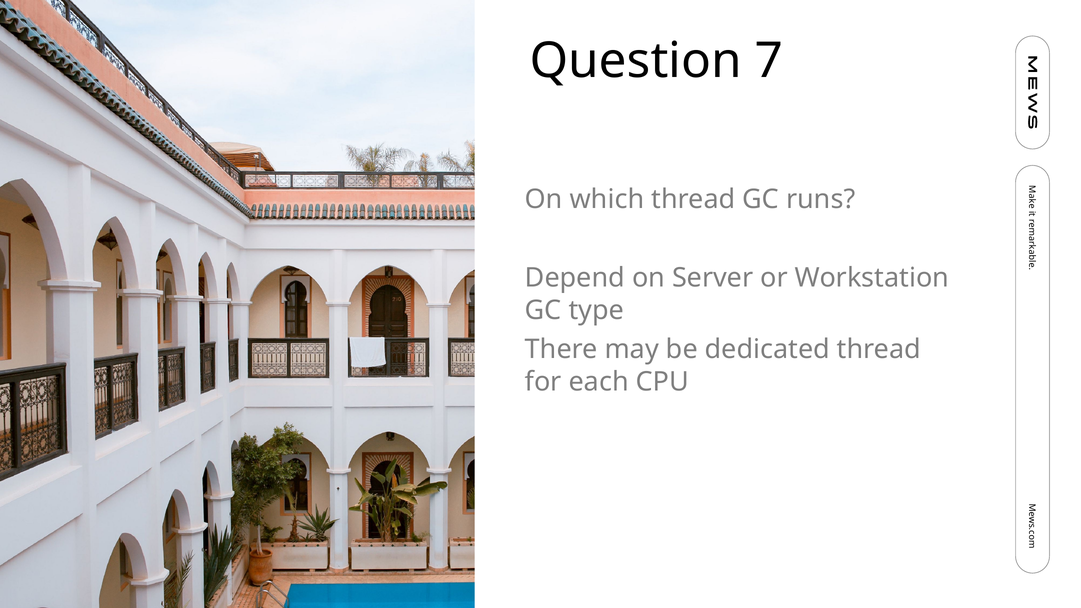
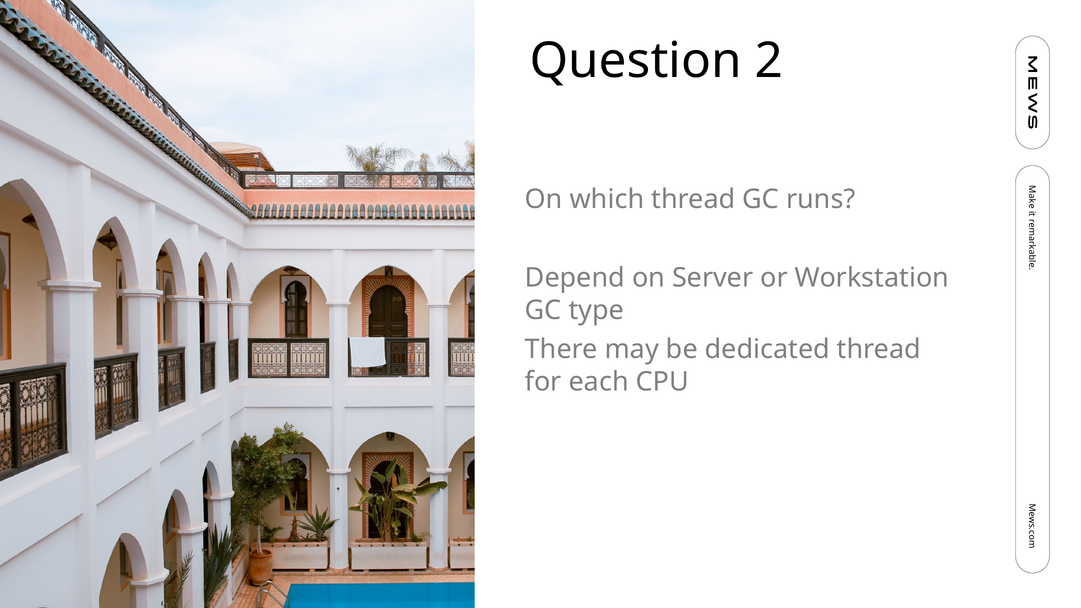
7: 7 -> 2
